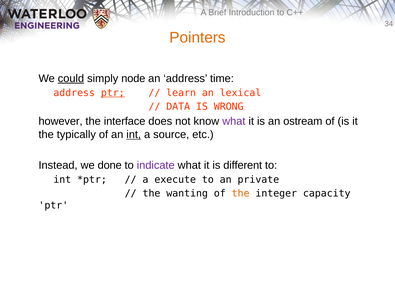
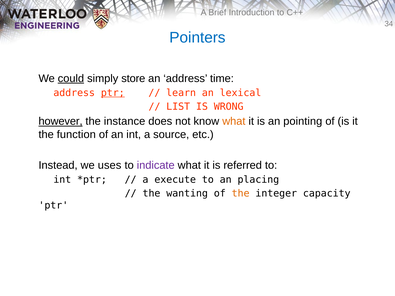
Pointers colour: orange -> blue
node: node -> store
DATA: DATA -> LIST
however underline: none -> present
interface: interface -> instance
what at (234, 121) colour: purple -> orange
ostream: ostream -> pointing
typically: typically -> function
int at (134, 135) underline: present -> none
done: done -> uses
different: different -> referred
private: private -> placing
